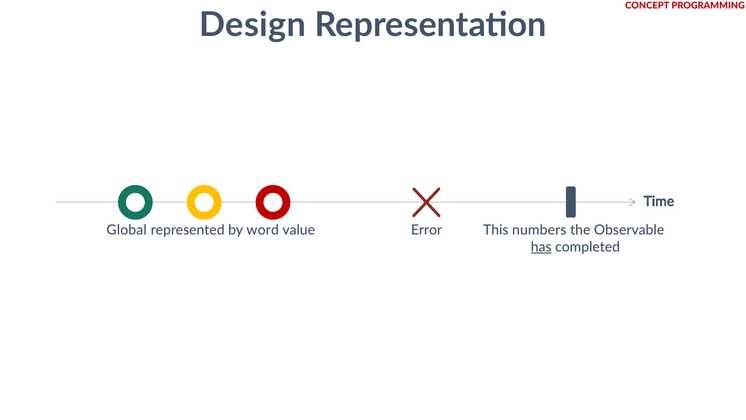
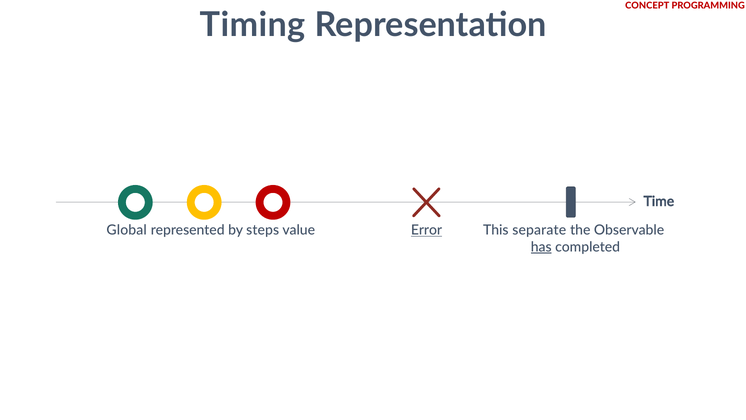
Design: Design -> Timing
word: word -> steps
Error underline: none -> present
numbers: numbers -> separate
